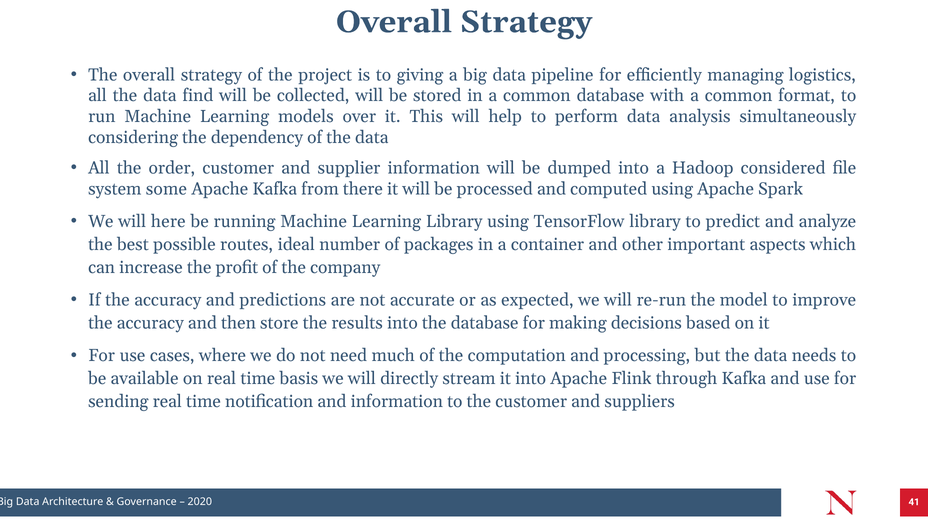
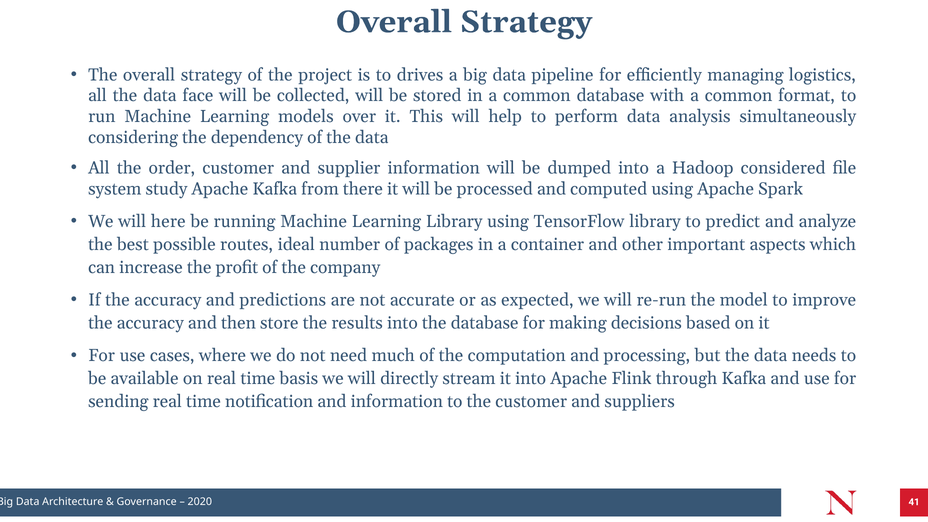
giving: giving -> drives
find: find -> face
some: some -> study
